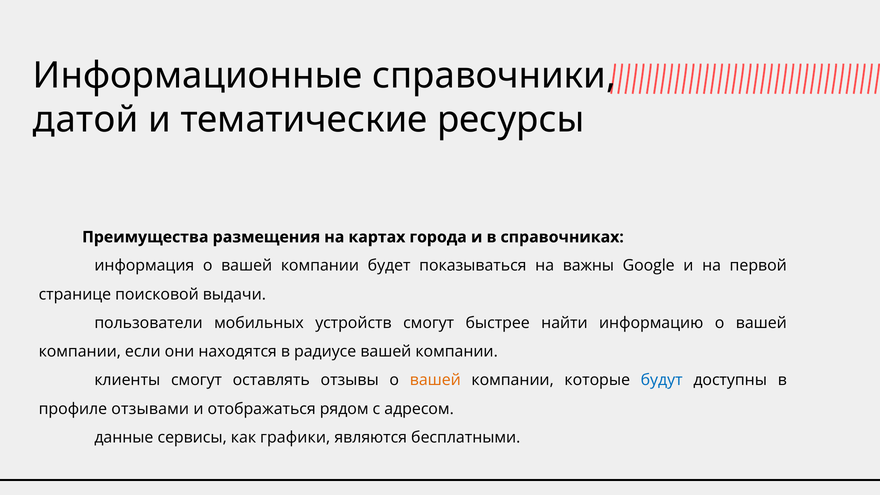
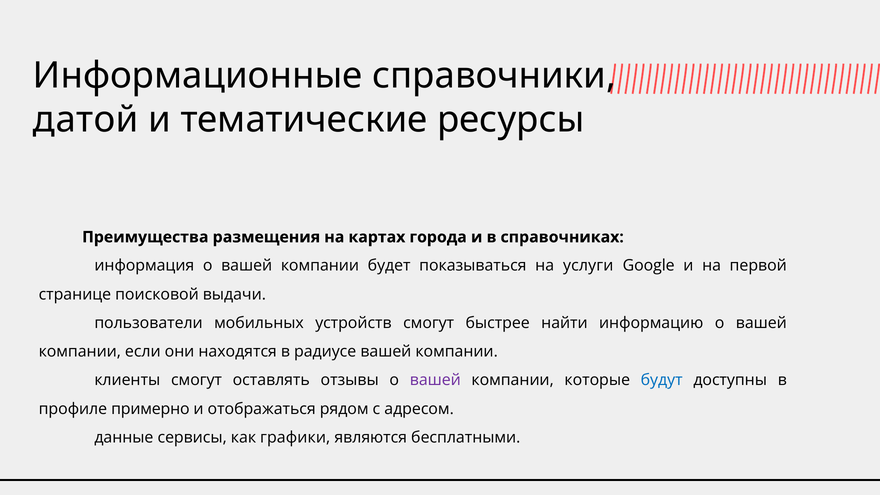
важны: важны -> услуги
вашей at (435, 380) colour: orange -> purple
отзывами: отзывами -> примерно
